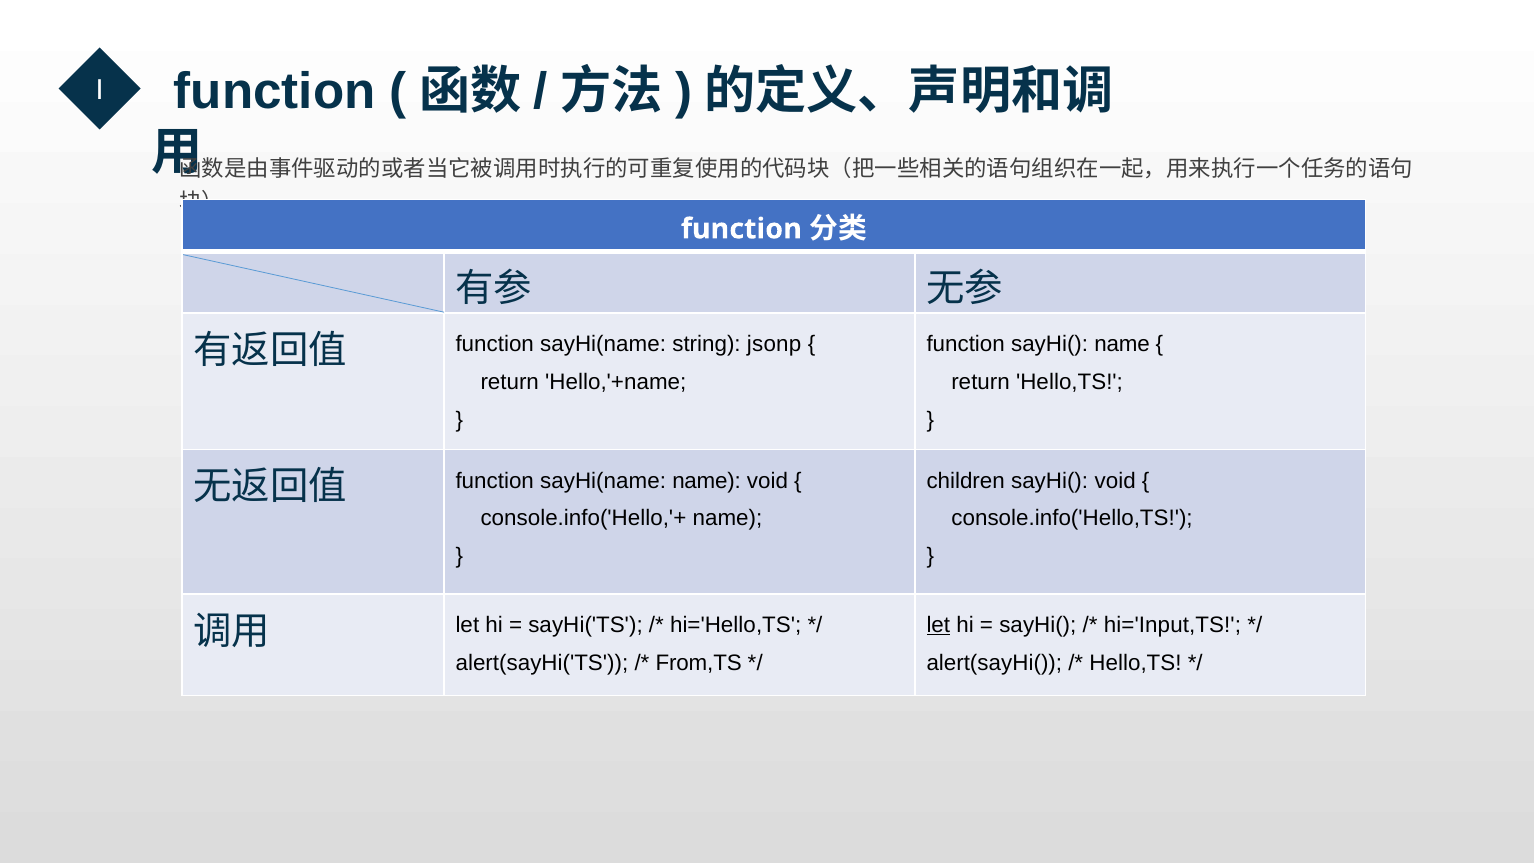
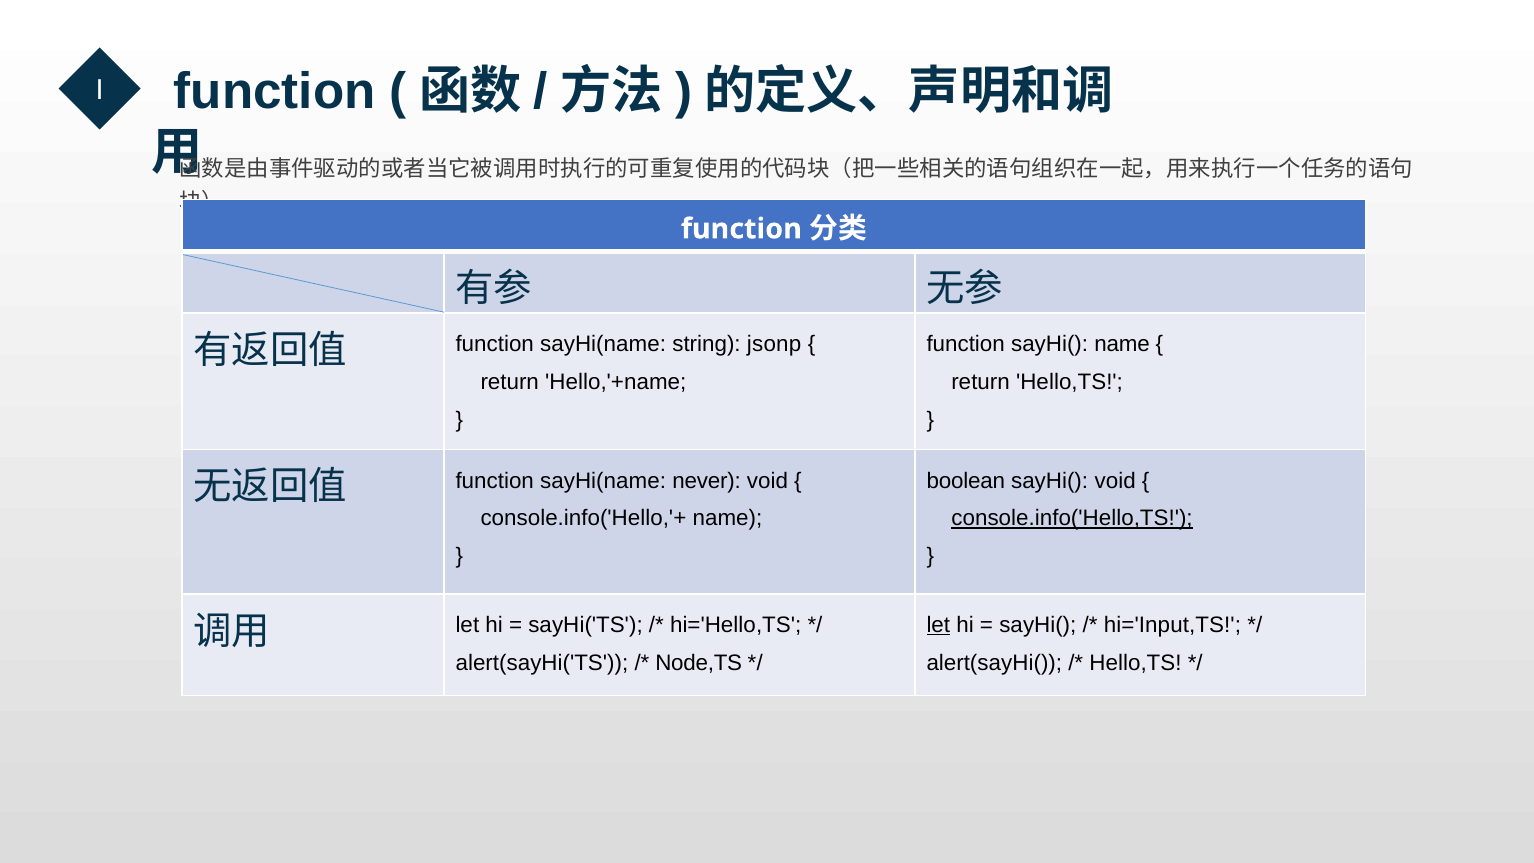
children: children -> boolean
sayHi(name name: name -> never
console.info('Hello,TS underline: none -> present
From,TS: From,TS -> Node,TS
